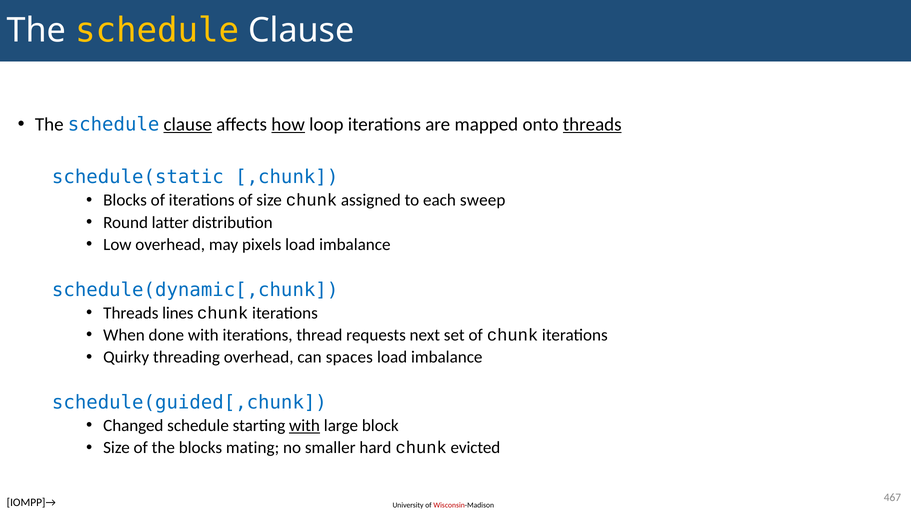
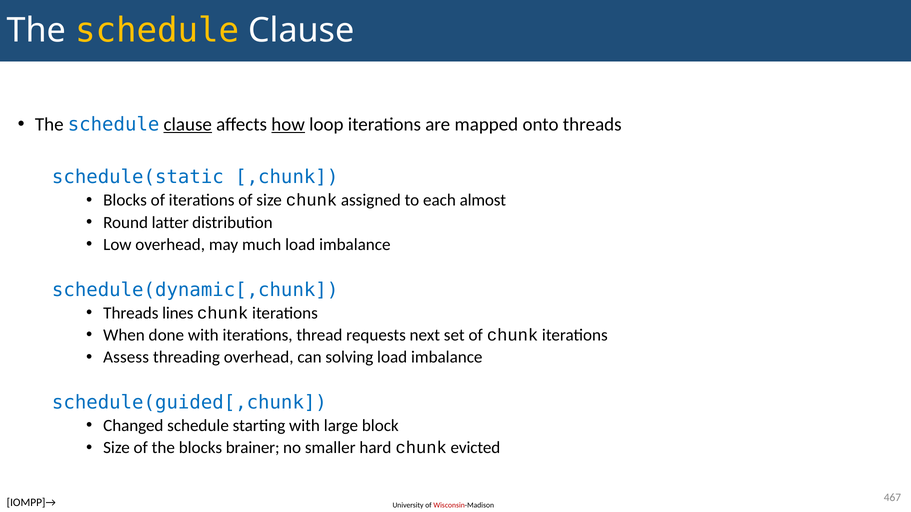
threads at (592, 124) underline: present -> none
sweep: sweep -> almost
pixels: pixels -> much
Quirky: Quirky -> Assess
spaces: spaces -> solving
with at (305, 426) underline: present -> none
mating: mating -> brainer
